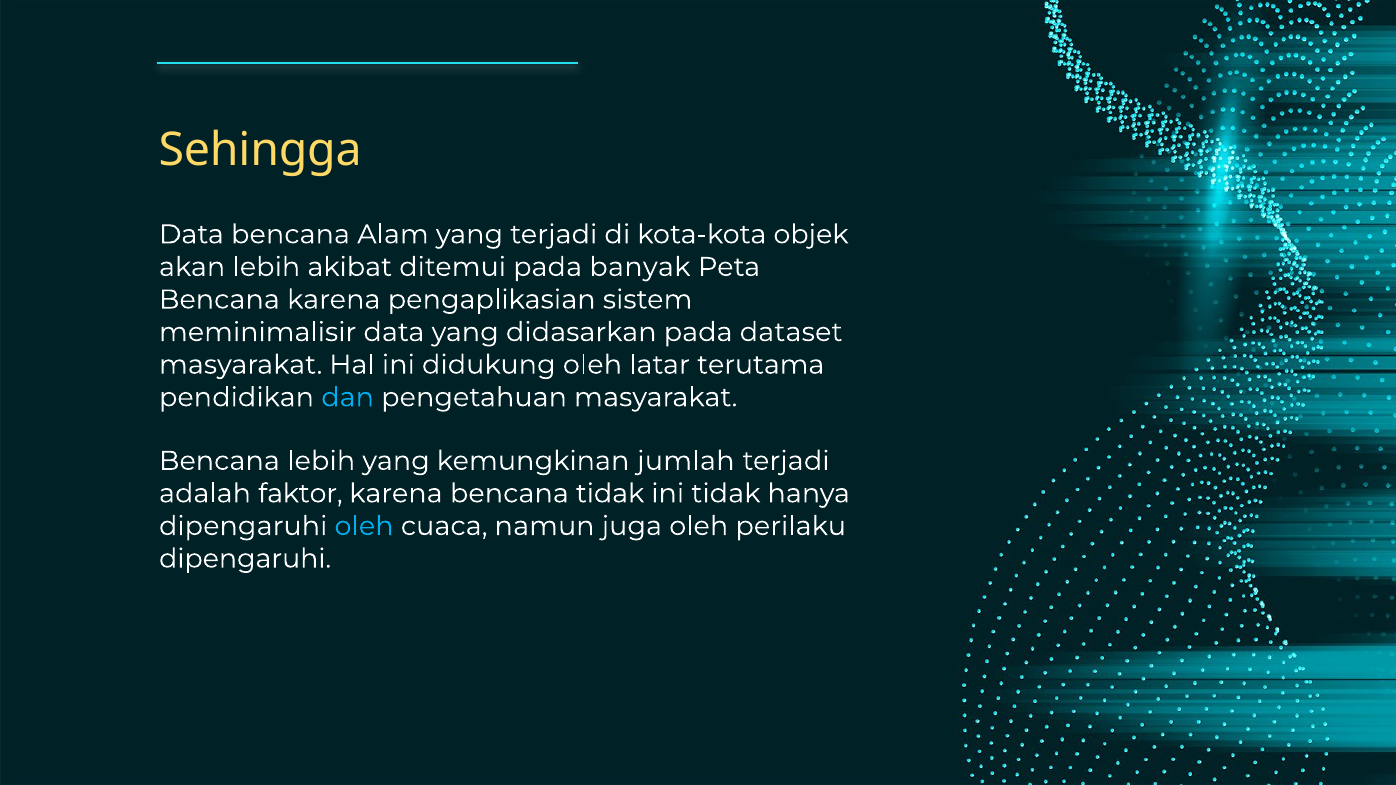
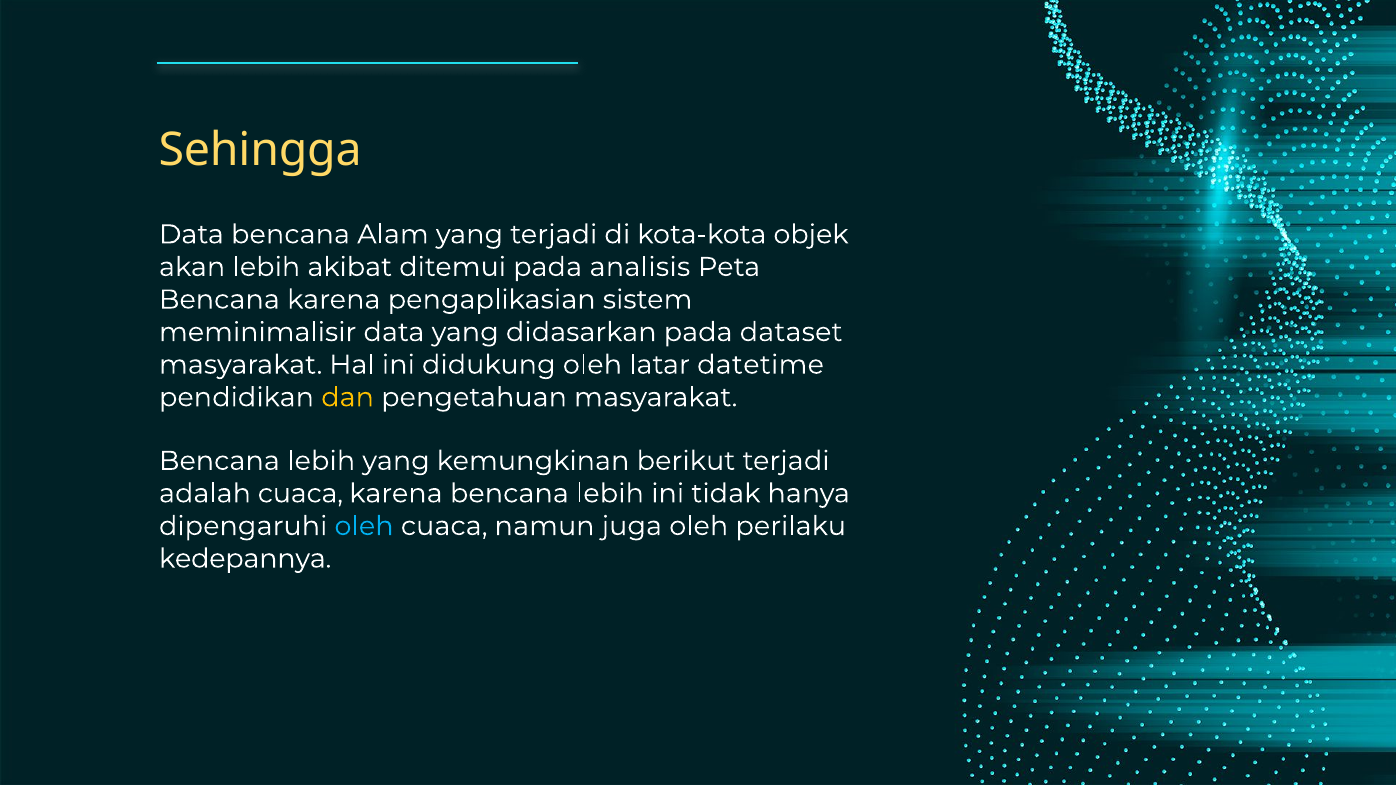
banyak: banyak -> analisis
terutama: terutama -> datetime
dan colour: light blue -> yellow
jumlah: jumlah -> berikut
adalah faktor: faktor -> cuaca
karena bencana tidak: tidak -> lebih
dipengaruhi at (245, 559): dipengaruhi -> kedepannya
